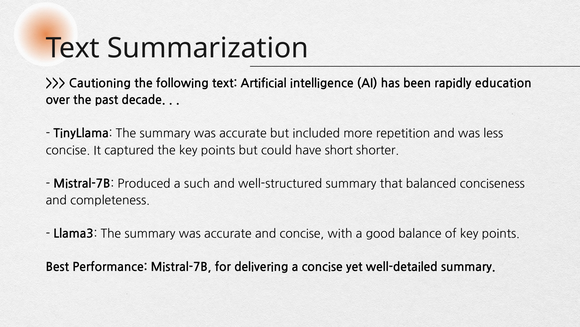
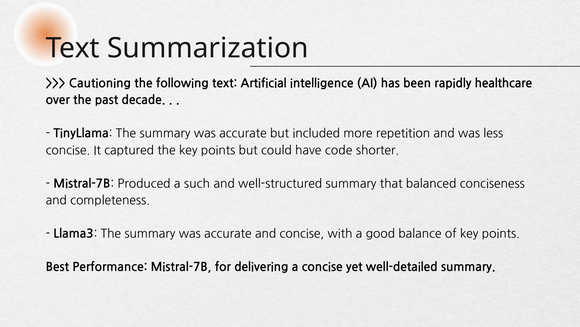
education: education -> healthcare
short: short -> code
